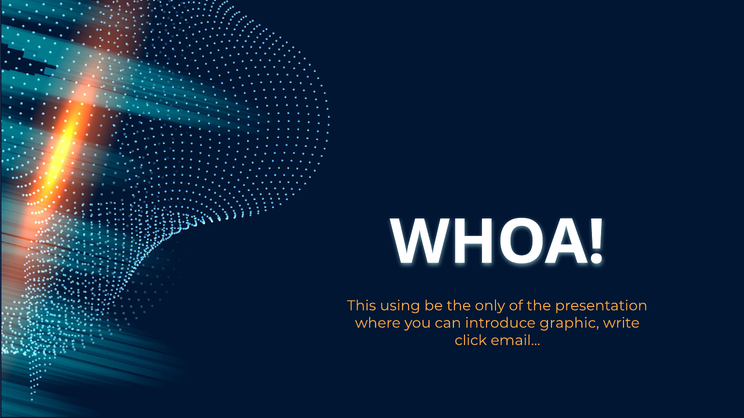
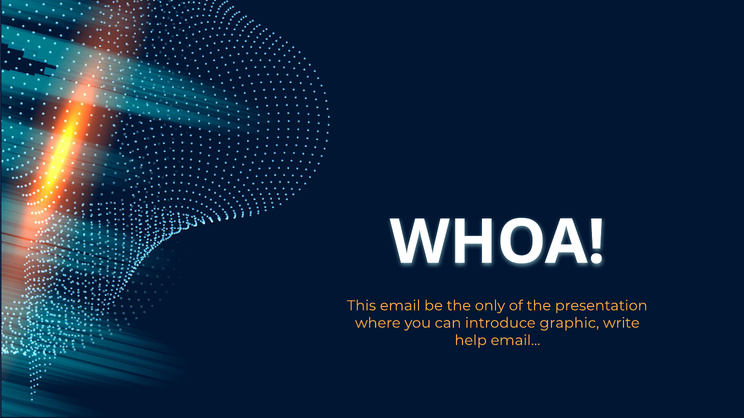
This using: using -> email
click: click -> help
